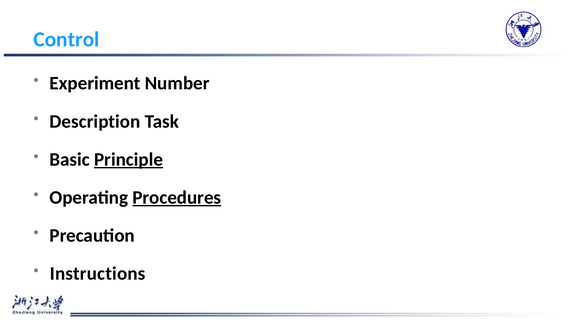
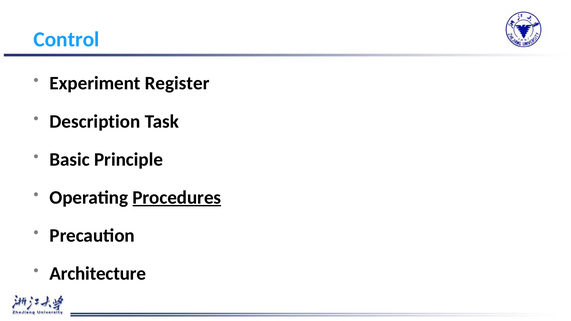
Number: Number -> Register
Principle underline: present -> none
Instructions: Instructions -> Architecture
